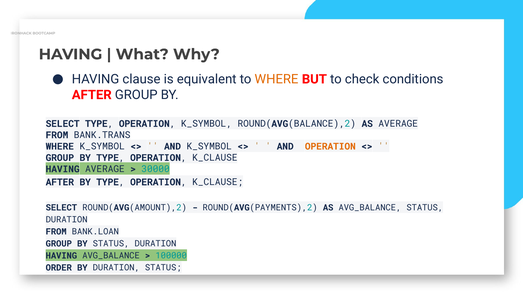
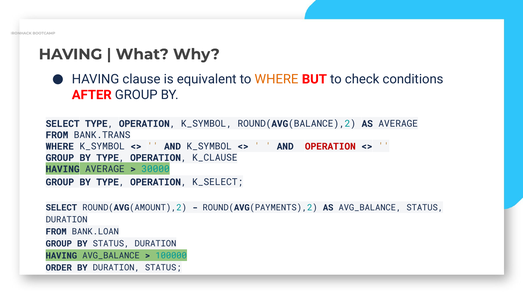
OPERATION at (330, 147) colour: orange -> red
AFTER at (60, 182): AFTER -> GROUP
K_CLAUSE at (218, 182): K_CLAUSE -> K_SELECT
